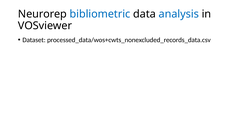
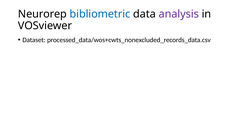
analysis colour: blue -> purple
